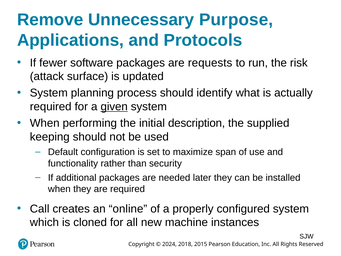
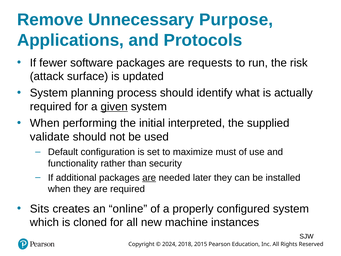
description: description -> interpreted
keeping: keeping -> validate
span: span -> must
are at (149, 177) underline: none -> present
Call: Call -> Sits
